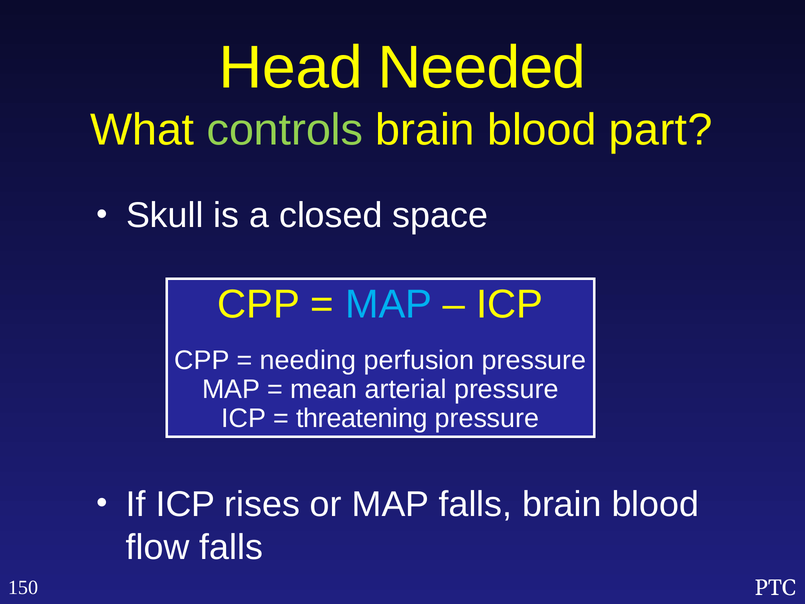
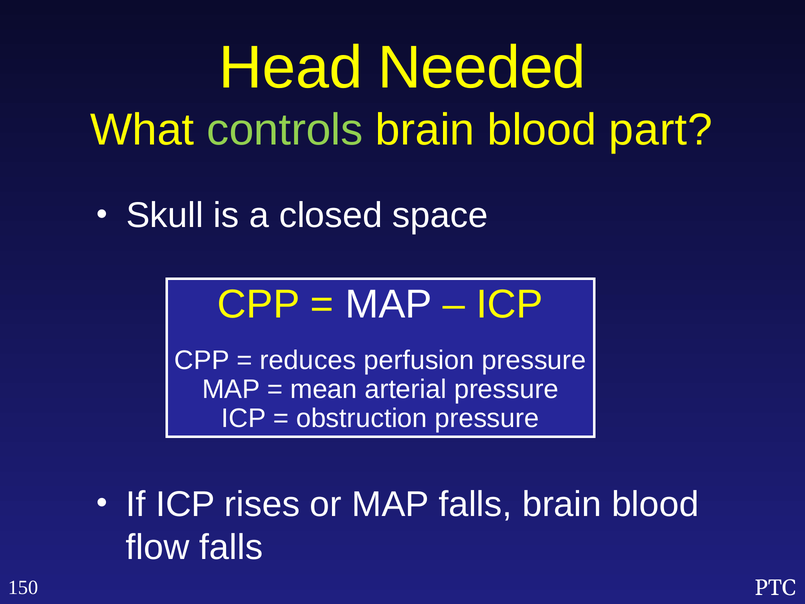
MAP at (389, 304) colour: light blue -> white
needing: needing -> reduces
threatening: threatening -> obstruction
